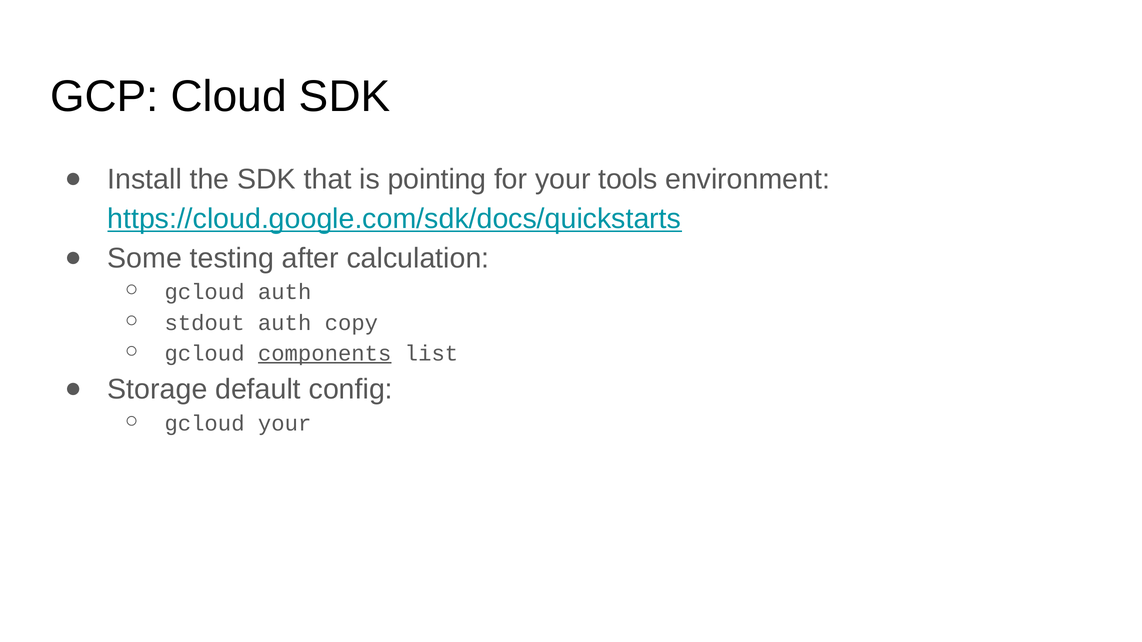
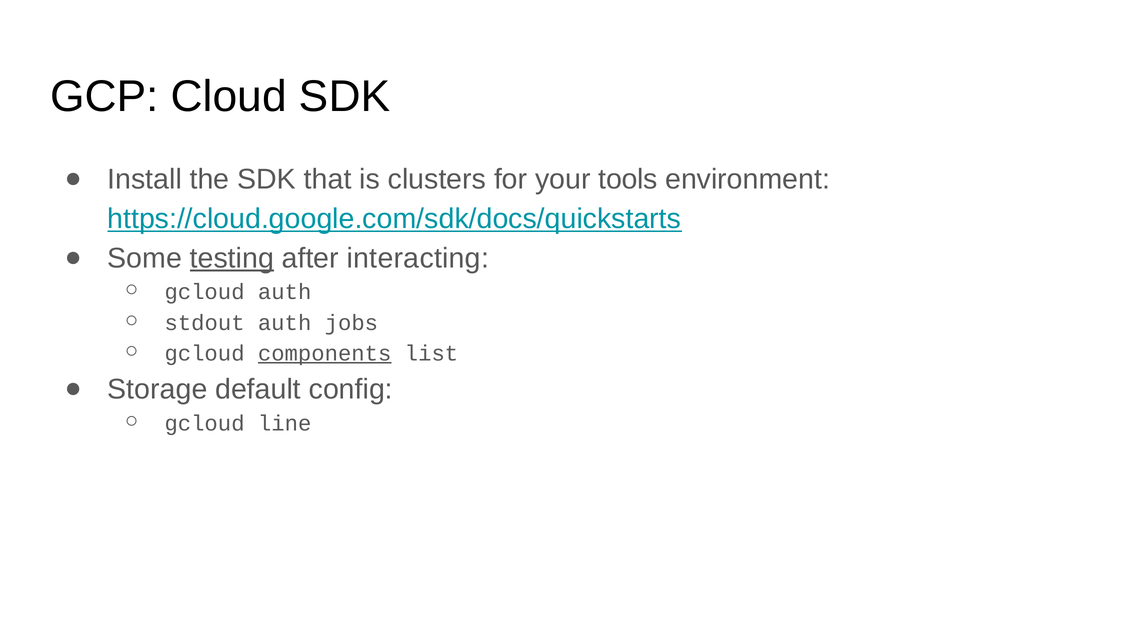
pointing: pointing -> clusters
testing underline: none -> present
calculation: calculation -> interacting
copy: copy -> jobs
gcloud your: your -> line
